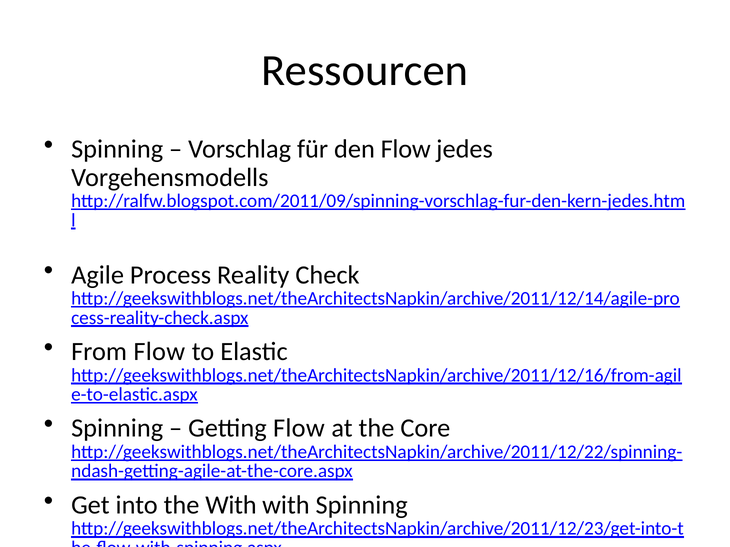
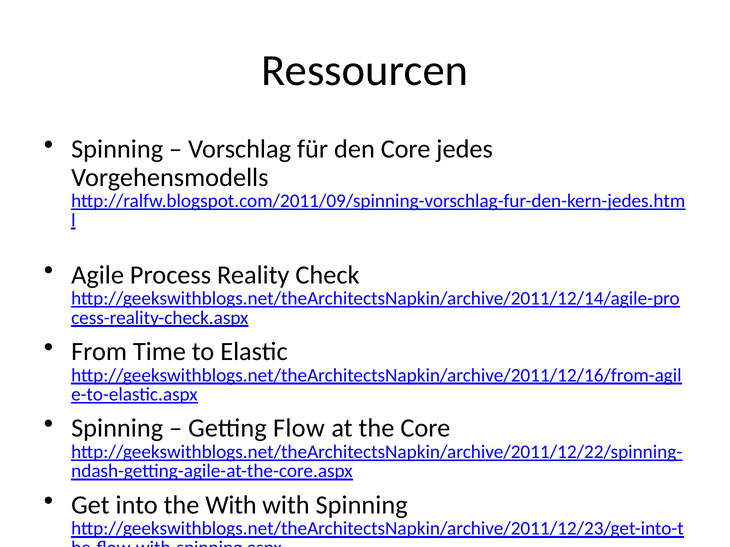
den Flow: Flow -> Core
From Flow: Flow -> Time
